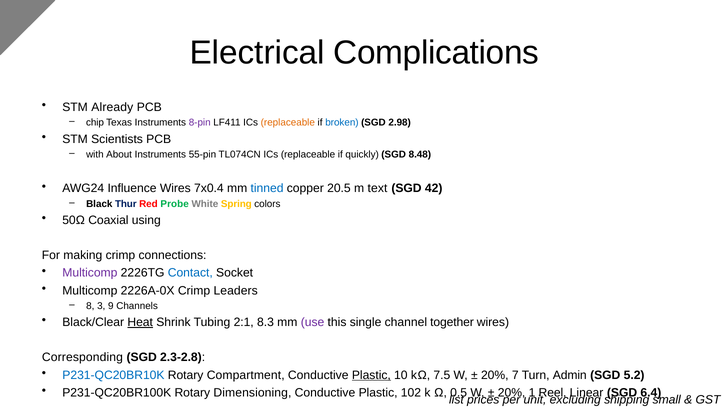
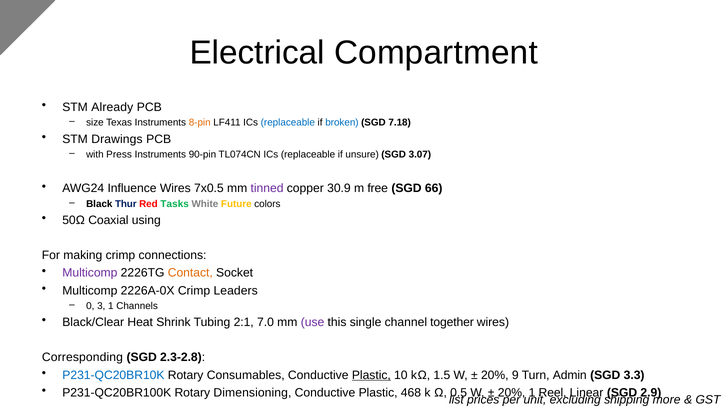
Complications: Complications -> Compartment
chip: chip -> size
8-pin colour: purple -> orange
replaceable at (288, 123) colour: orange -> blue
2.98: 2.98 -> 7.18
Scientists: Scientists -> Drawings
About: About -> Press
55-pin: 55-pin -> 90-pin
quickly: quickly -> unsure
8.48: 8.48 -> 3.07
7x0.4: 7x0.4 -> 7x0.5
tinned colour: blue -> purple
20.5: 20.5 -> 30.9
text: text -> free
42: 42 -> 66
Probe: Probe -> Tasks
Spring: Spring -> Future
Contact colour: blue -> orange
8: 8 -> 0
3 9: 9 -> 1
Heat underline: present -> none
8.3: 8.3 -> 7.0
Compartment: Compartment -> Consumables
7.5: 7.5 -> 1.5
7: 7 -> 9
5.2: 5.2 -> 3.3
102: 102 -> 468
6.4: 6.4 -> 2.9
small: small -> more
